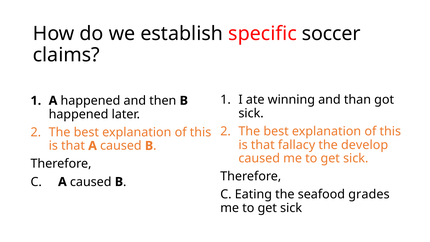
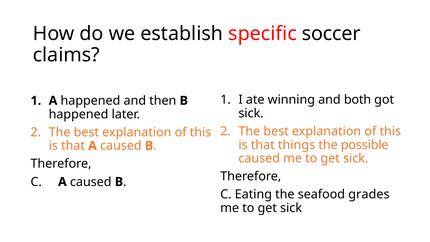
than: than -> both
fallacy: fallacy -> things
develop: develop -> possible
